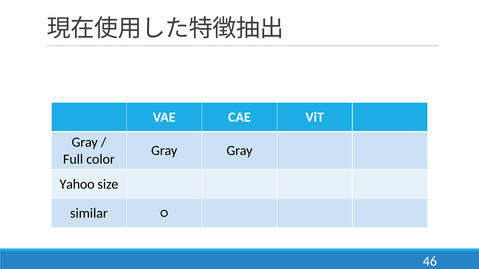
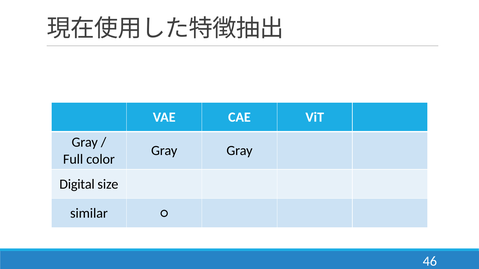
Yahoo: Yahoo -> Digital
